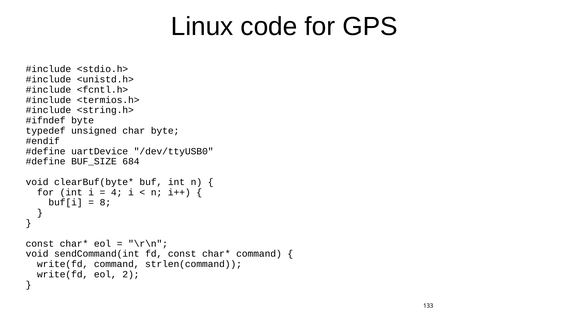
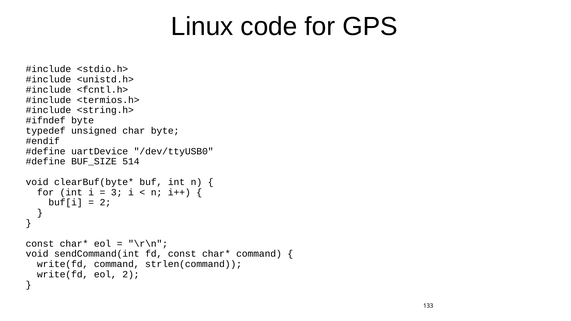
684: 684 -> 514
4: 4 -> 3
8 at (105, 203): 8 -> 2
